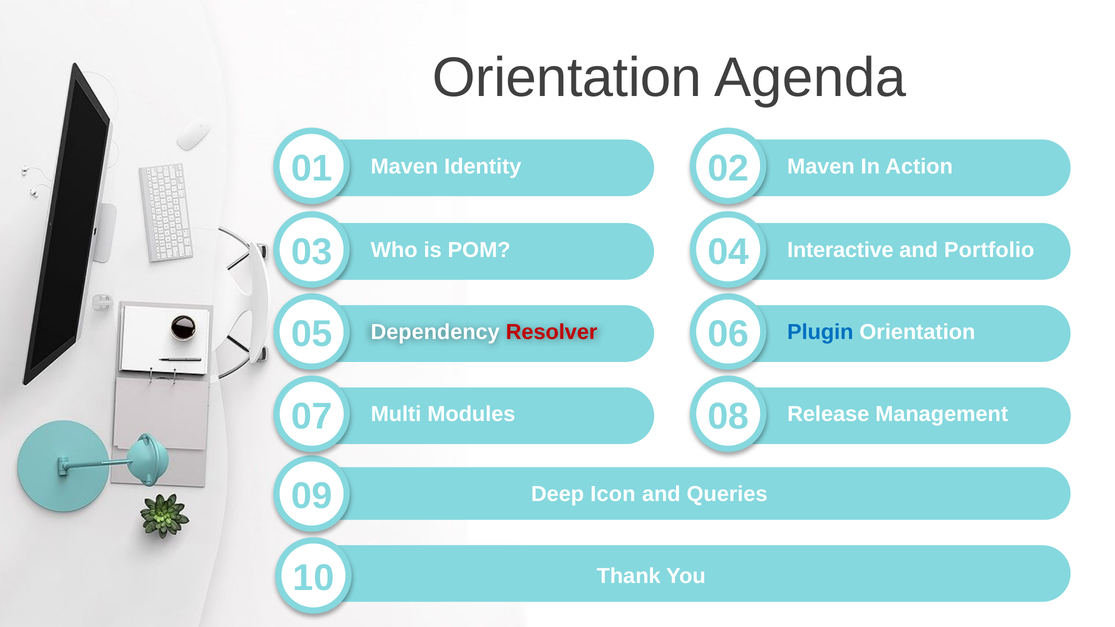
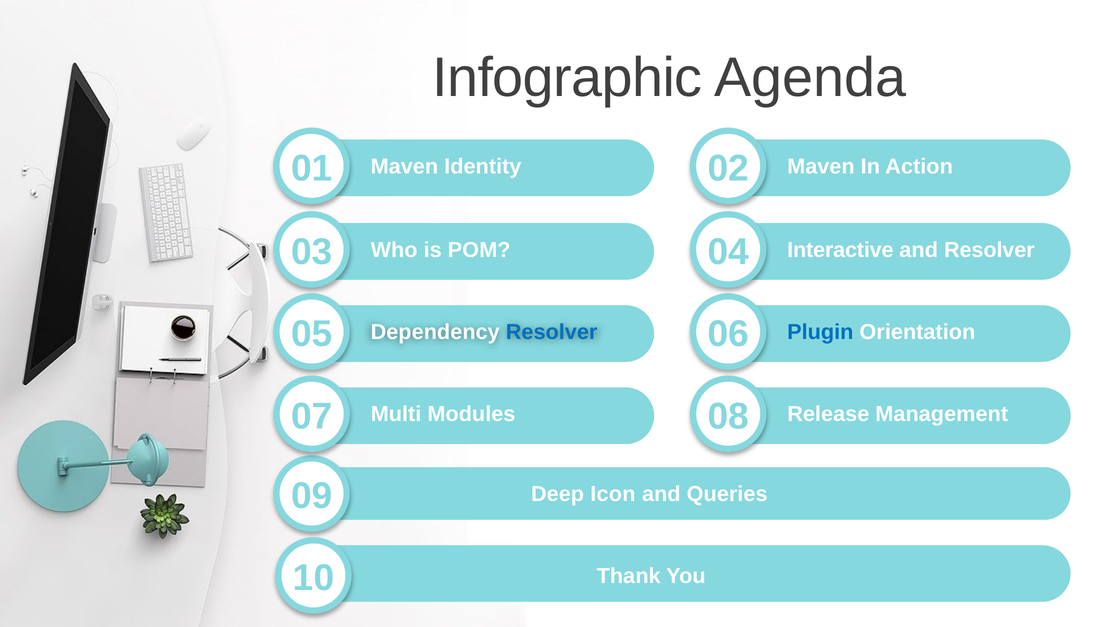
Orientation at (567, 78): Orientation -> Infographic
and Portfolio: Portfolio -> Resolver
Resolver at (552, 332) colour: red -> blue
